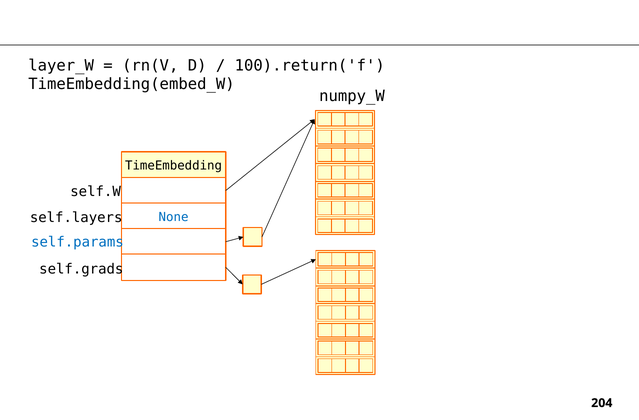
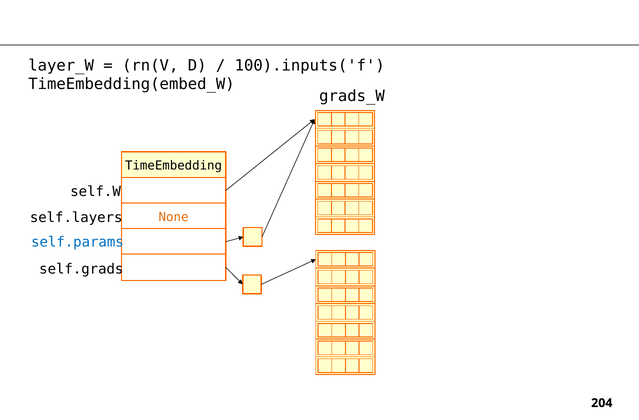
100).return('f: 100).return('f -> 100).inputs('f
numpy_W: numpy_W -> grads_W
None colour: blue -> orange
